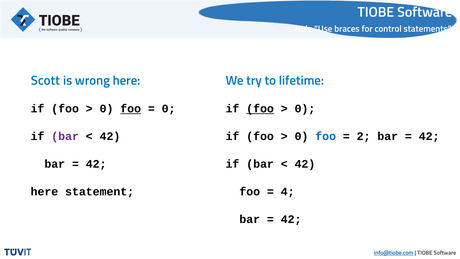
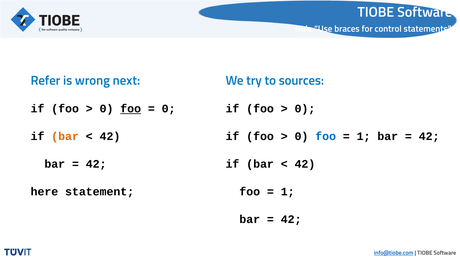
Scott: Scott -> Refer
wrong here: here -> next
lifetime: lifetime -> sources
foo at (260, 109) underline: present -> none
bar at (65, 136) colour: purple -> orange
2 at (364, 136): 2 -> 1
4 at (288, 191): 4 -> 1
